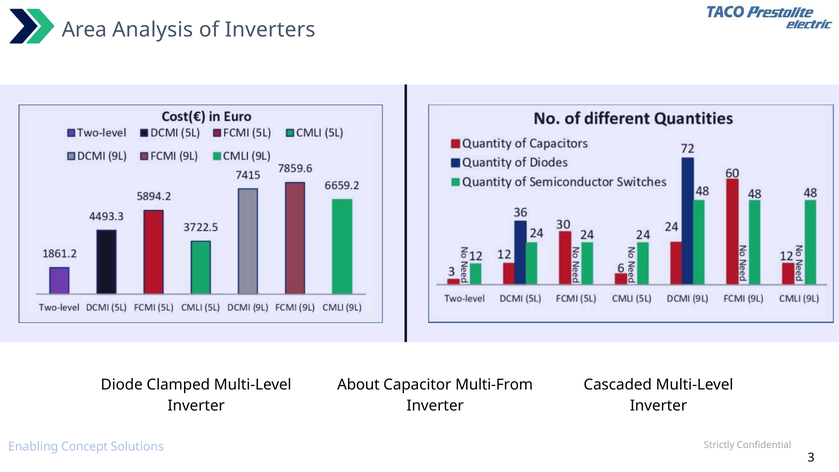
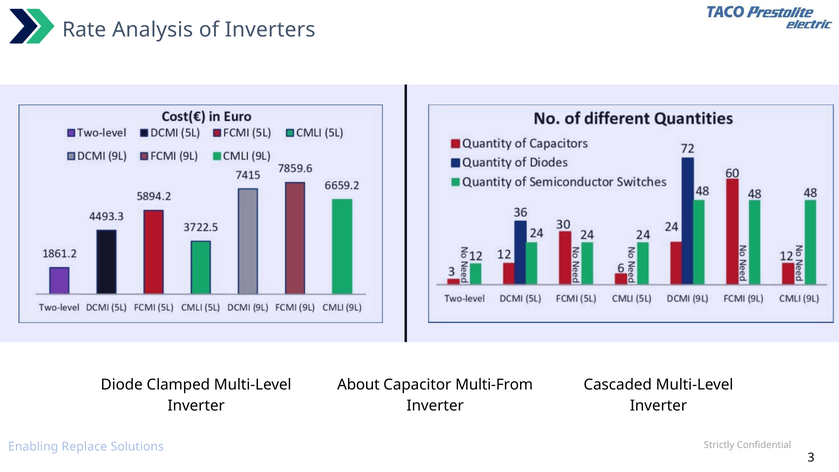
Area: Area -> Rate
Concept: Concept -> Replace
